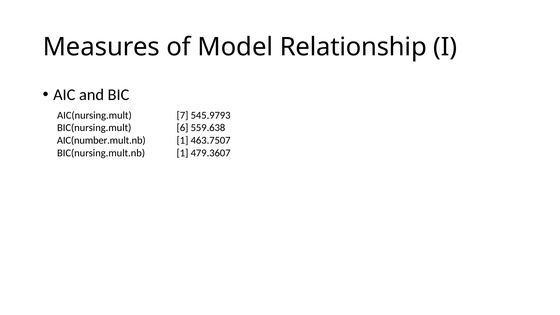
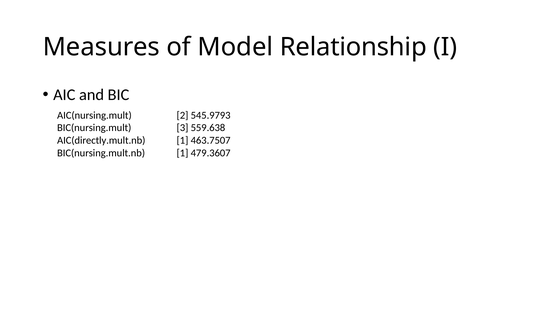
7: 7 -> 2
6: 6 -> 3
AIC(number.mult.nb: AIC(number.mult.nb -> AIC(directly.mult.nb
